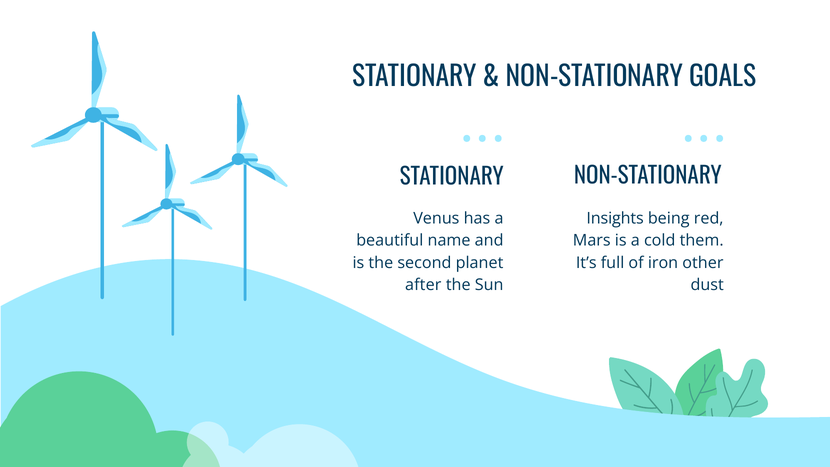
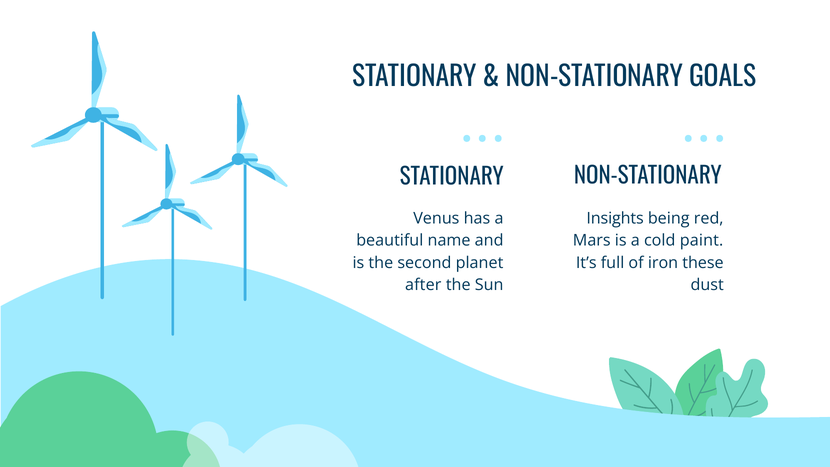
them: them -> paint
other: other -> these
